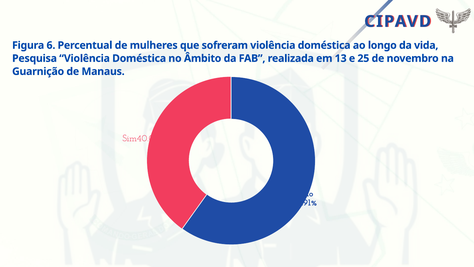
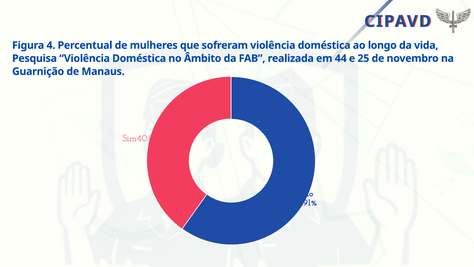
6: 6 -> 4
13: 13 -> 44
